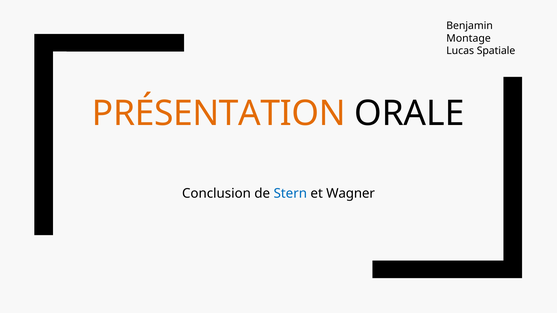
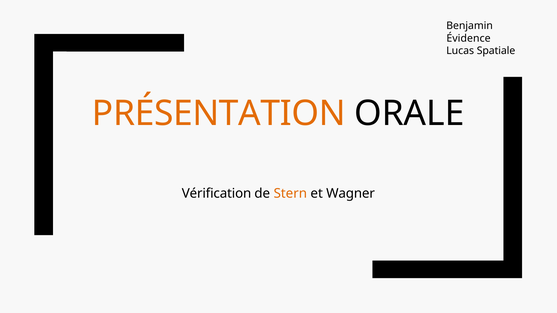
Montage: Montage -> Évidence
Conclusion: Conclusion -> Vérification
Stern colour: blue -> orange
